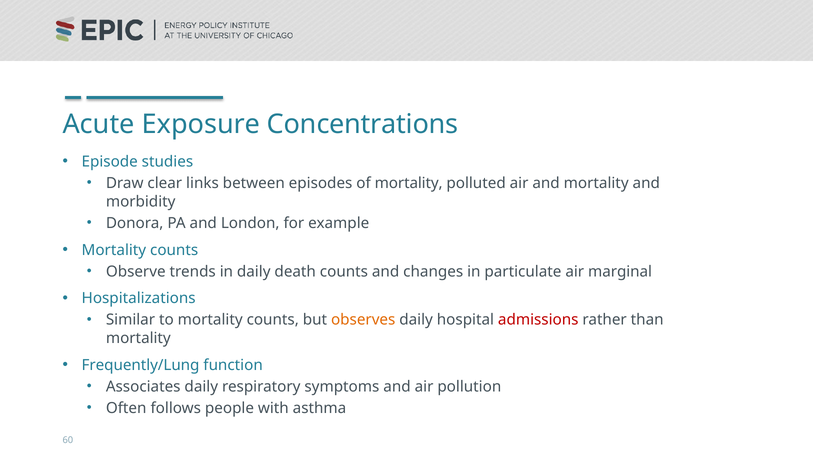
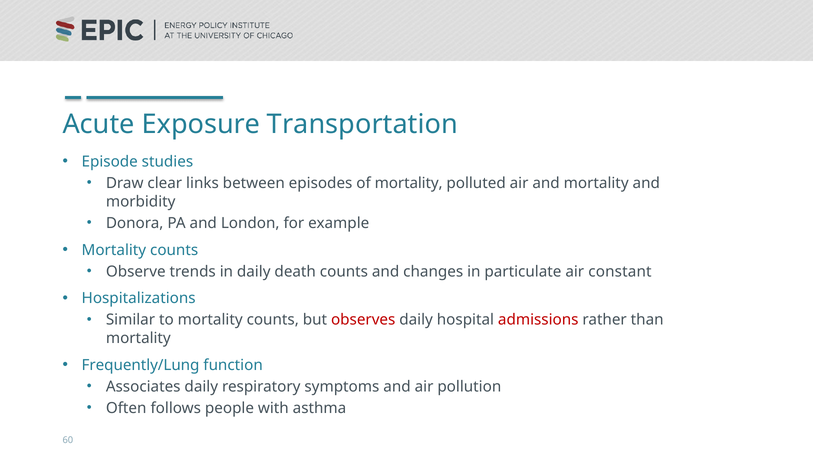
Concentrations: Concentrations -> Transportation
marginal: marginal -> constant
observes colour: orange -> red
